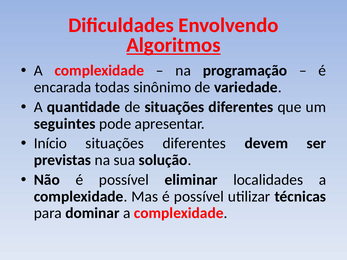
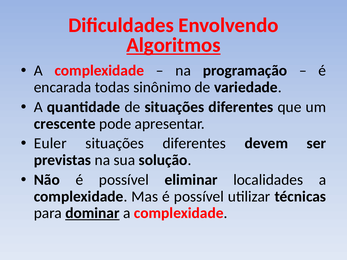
seguintes: seguintes -> crescente
Início: Início -> Euler
dominar underline: none -> present
